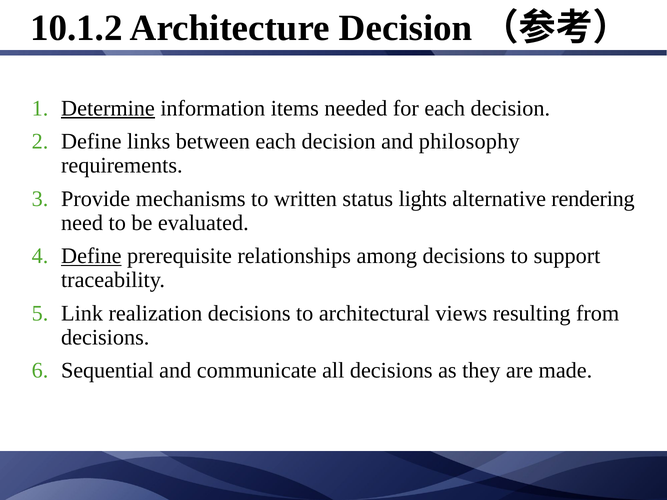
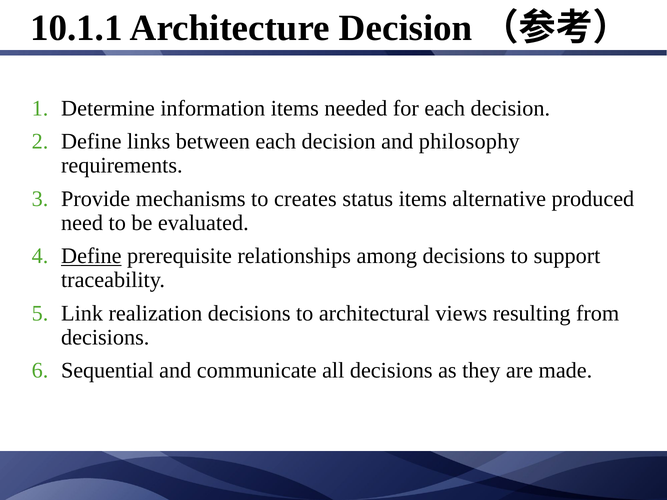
10.1.2: 10.1.2 -> 10.1.1
Determine underline: present -> none
written: written -> creates
status lights: lights -> items
rendering: rendering -> produced
